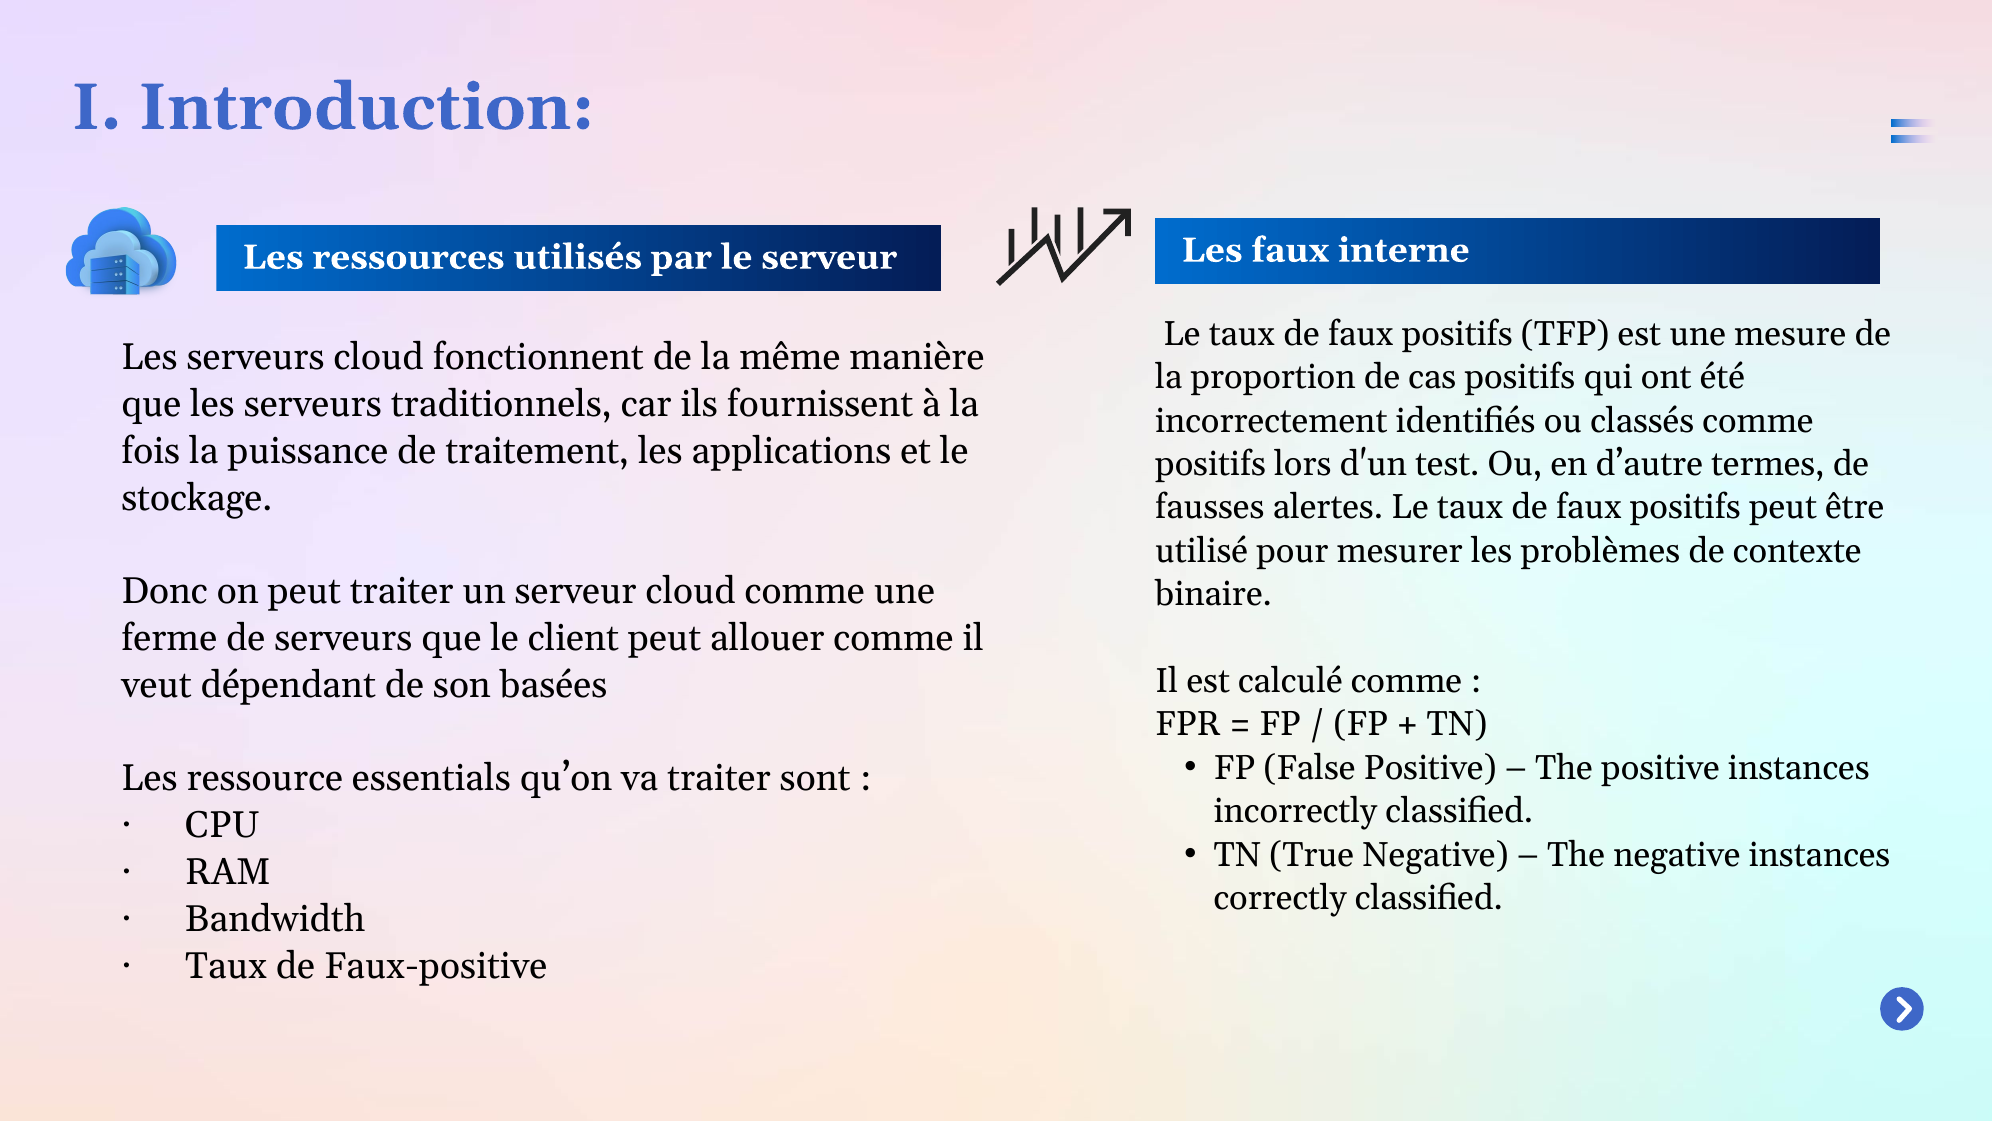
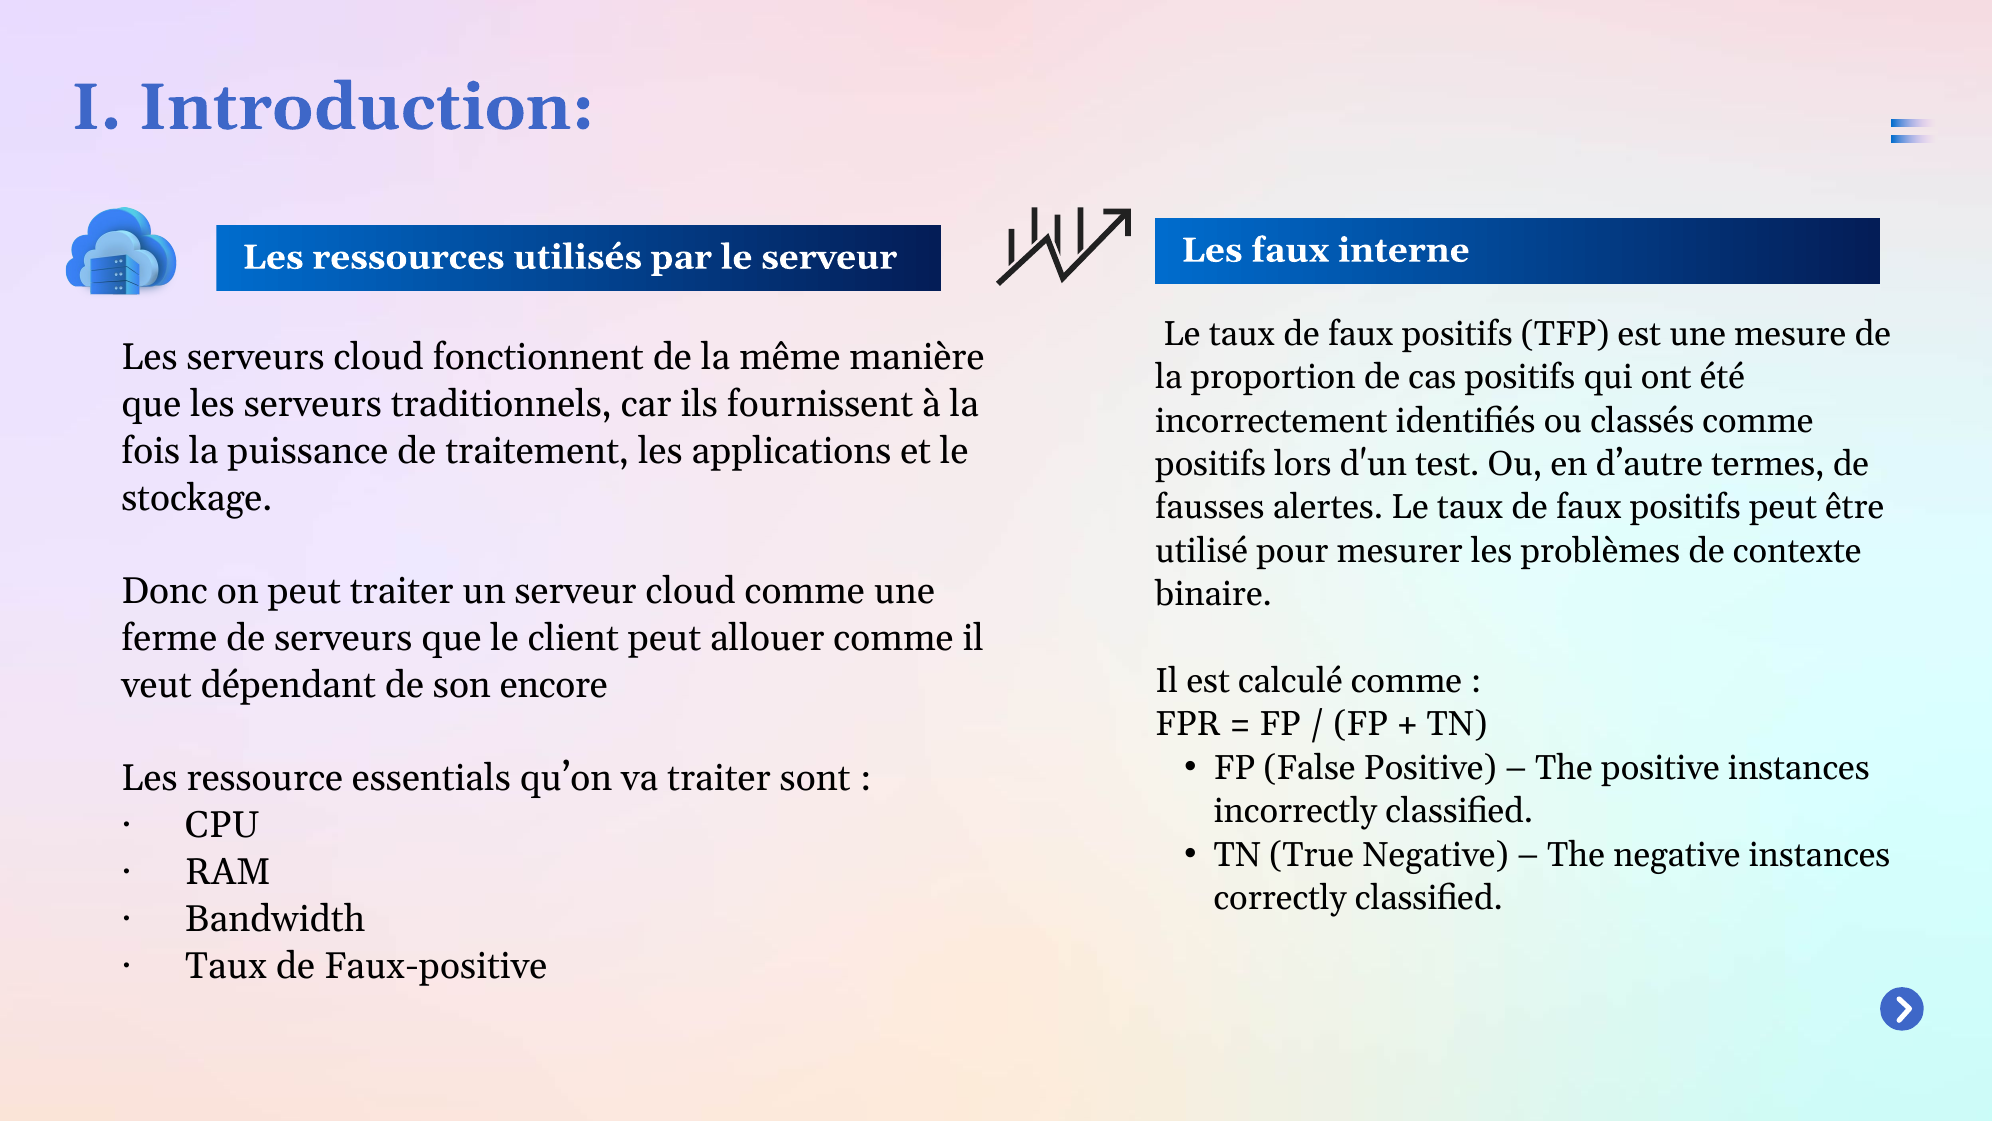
basées: basées -> encore
